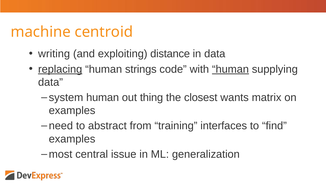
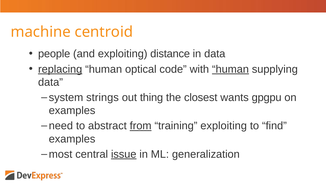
writing: writing -> people
strings: strings -> optical
system human: human -> strings
matrix: matrix -> gpgpu
from underline: none -> present
training interfaces: interfaces -> exploiting
issue underline: none -> present
